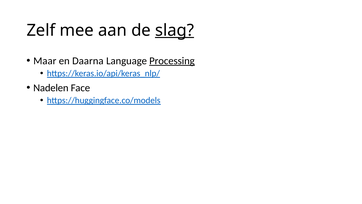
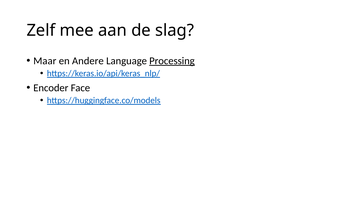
slag underline: present -> none
Daarna: Daarna -> Andere
Nadelen: Nadelen -> Encoder
